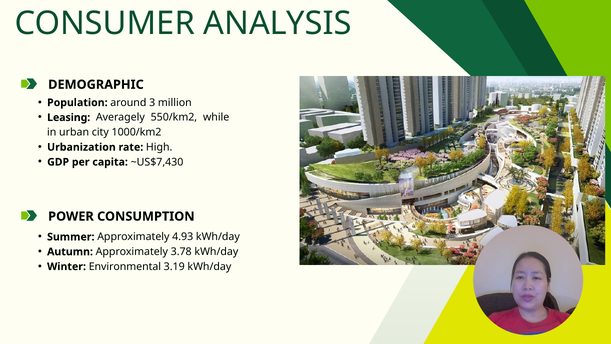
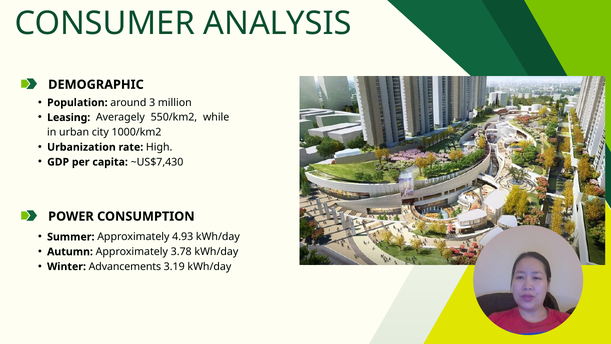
Environmental: Environmental -> Advancements
